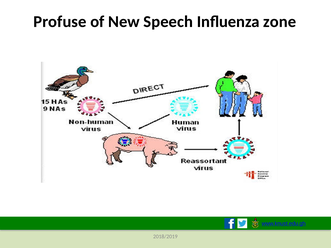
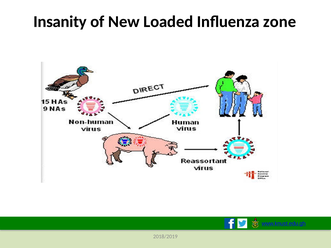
Profuse: Profuse -> Insanity
Speech: Speech -> Loaded
